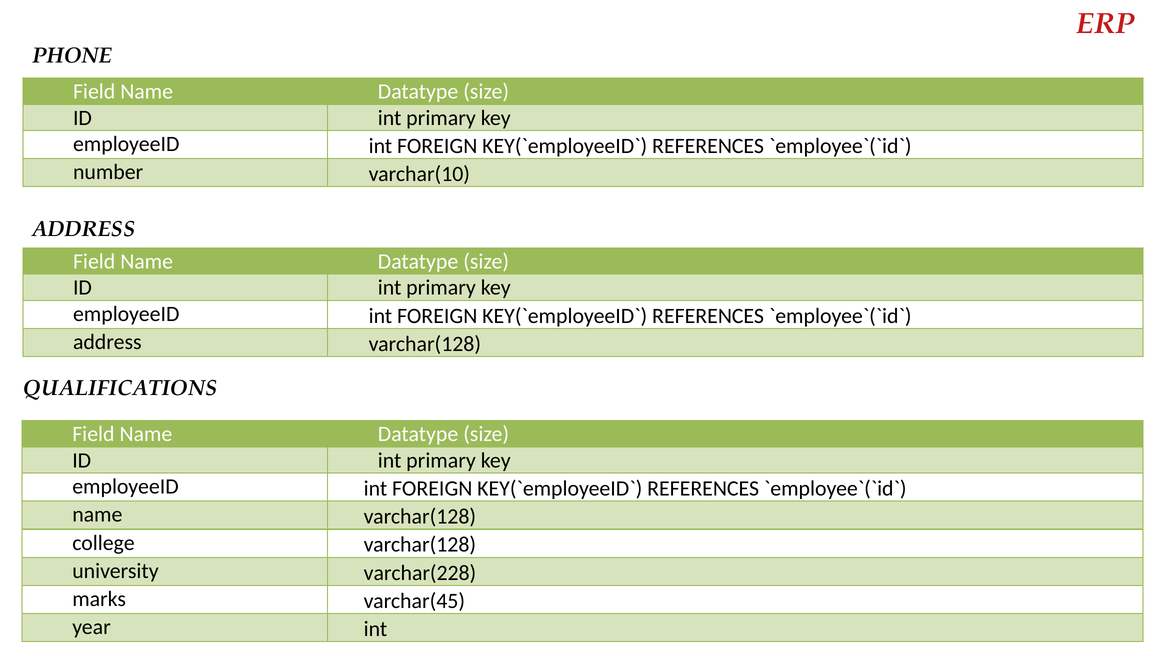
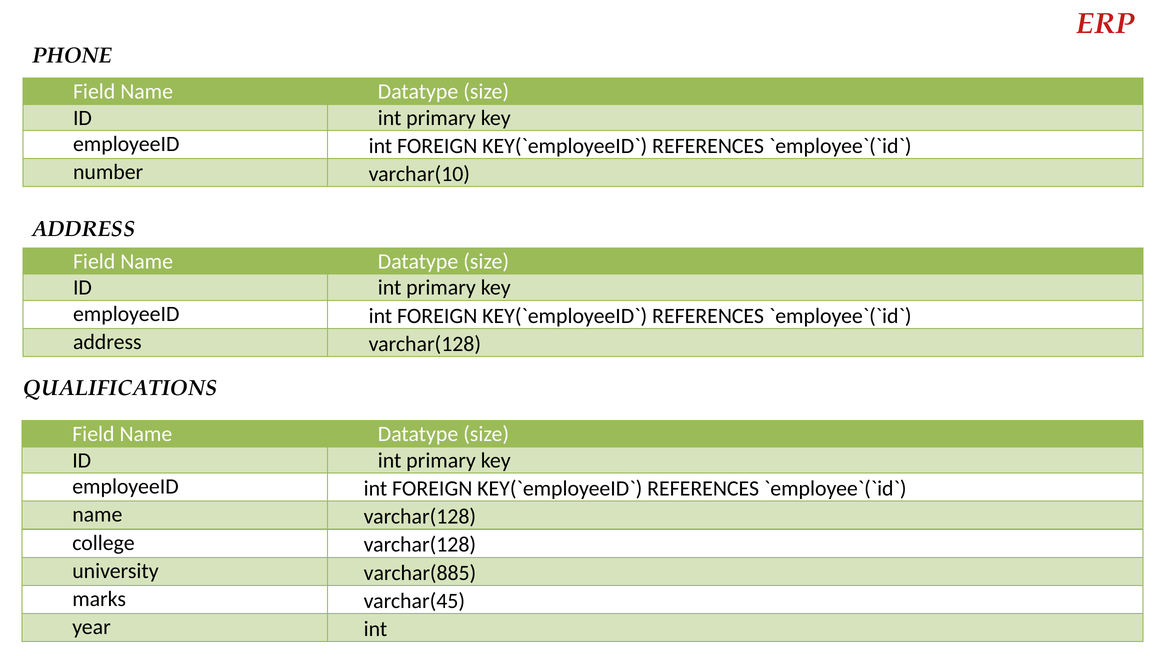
varchar(228: varchar(228 -> varchar(885
